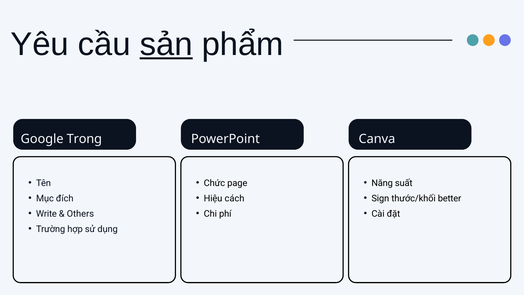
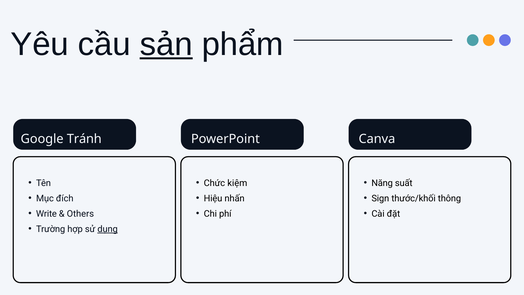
Trong: Trong -> Tránh
page: page -> kiệm
cách: cách -> nhấn
better: better -> thông
dụng underline: none -> present
